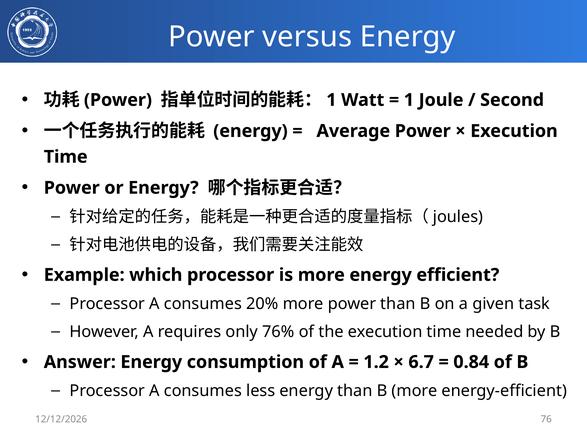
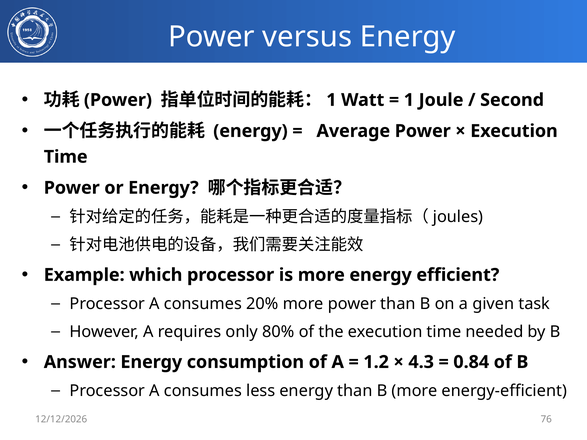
76%: 76% -> 80%
6.7: 6.7 -> 4.3
